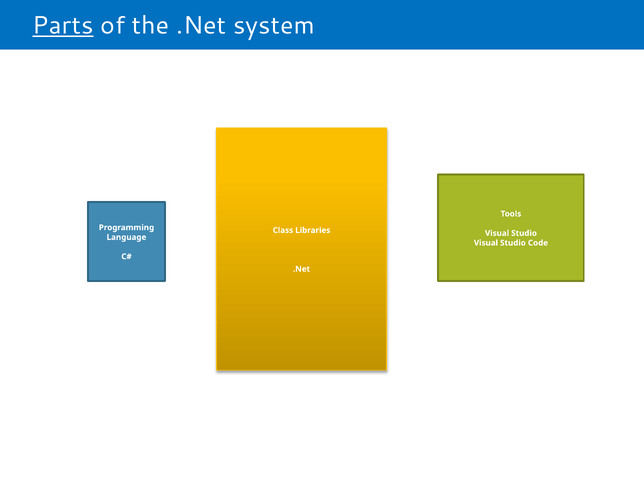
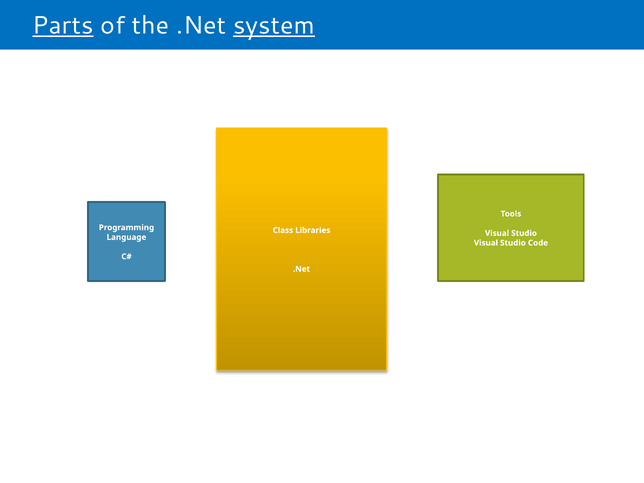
system underline: none -> present
